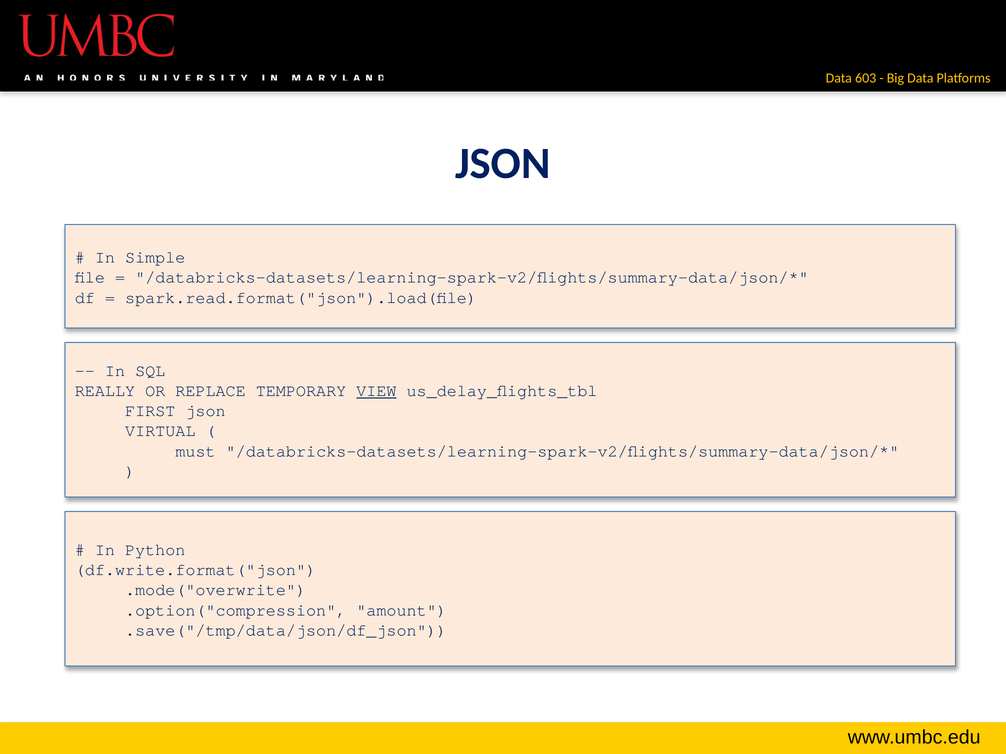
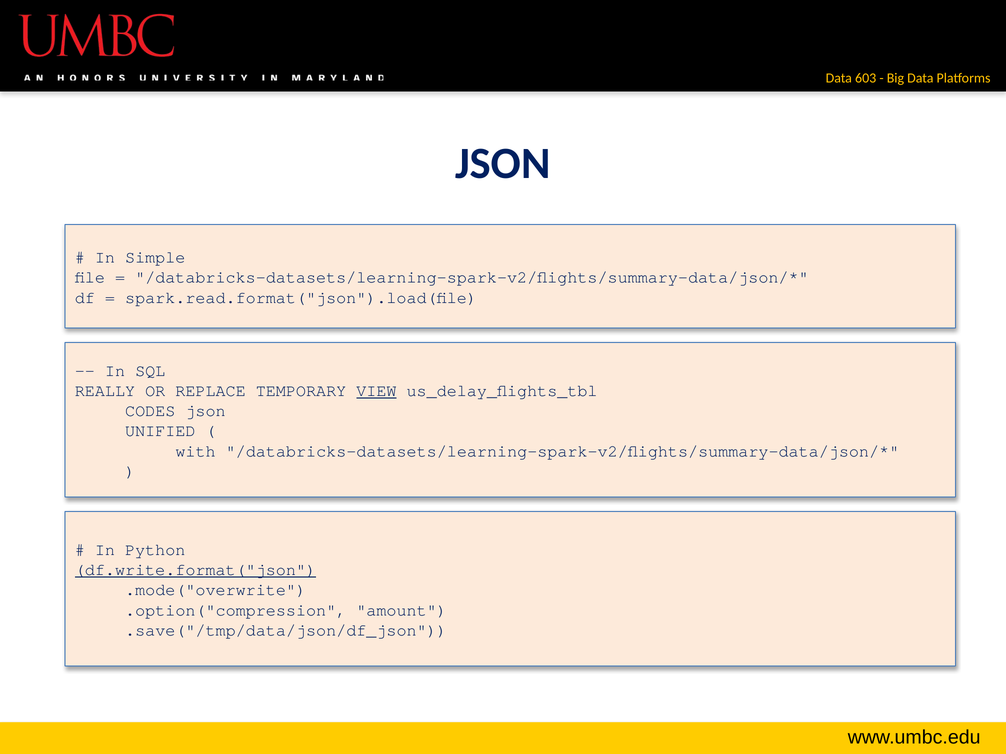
FIRST: FIRST -> CODES
VIRTUAL: VIRTUAL -> UNIFIED
must: must -> with
df.write.format("json underline: none -> present
